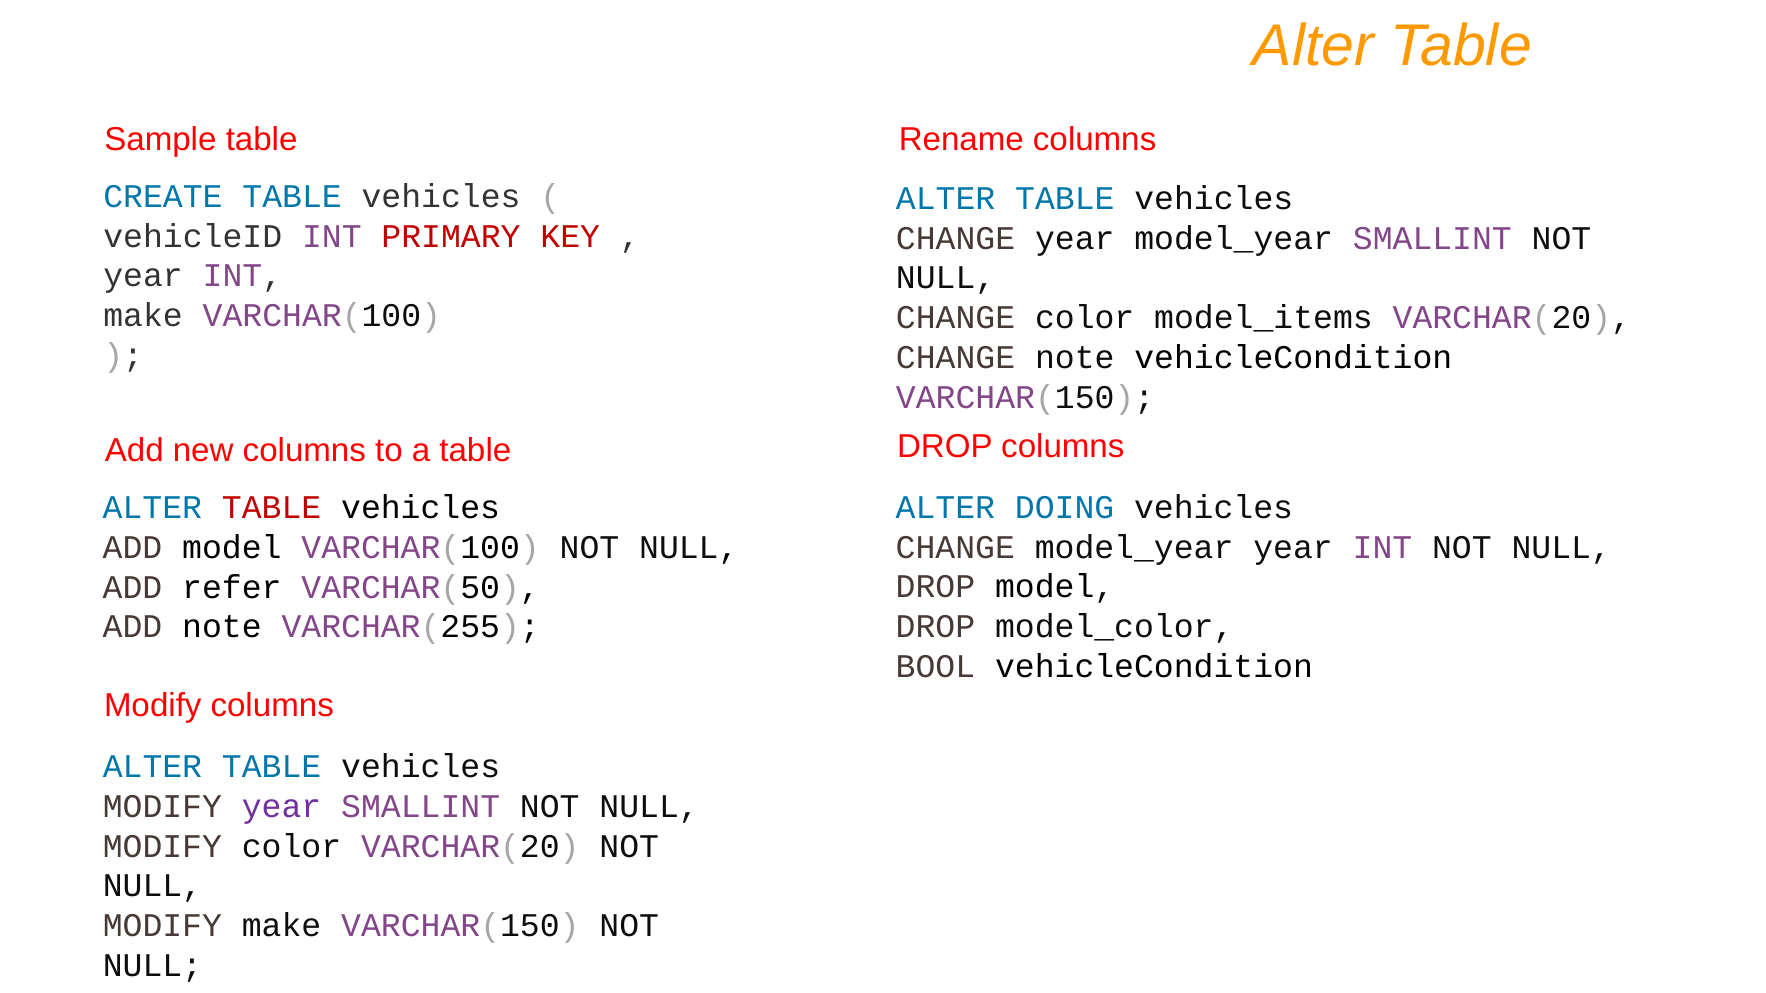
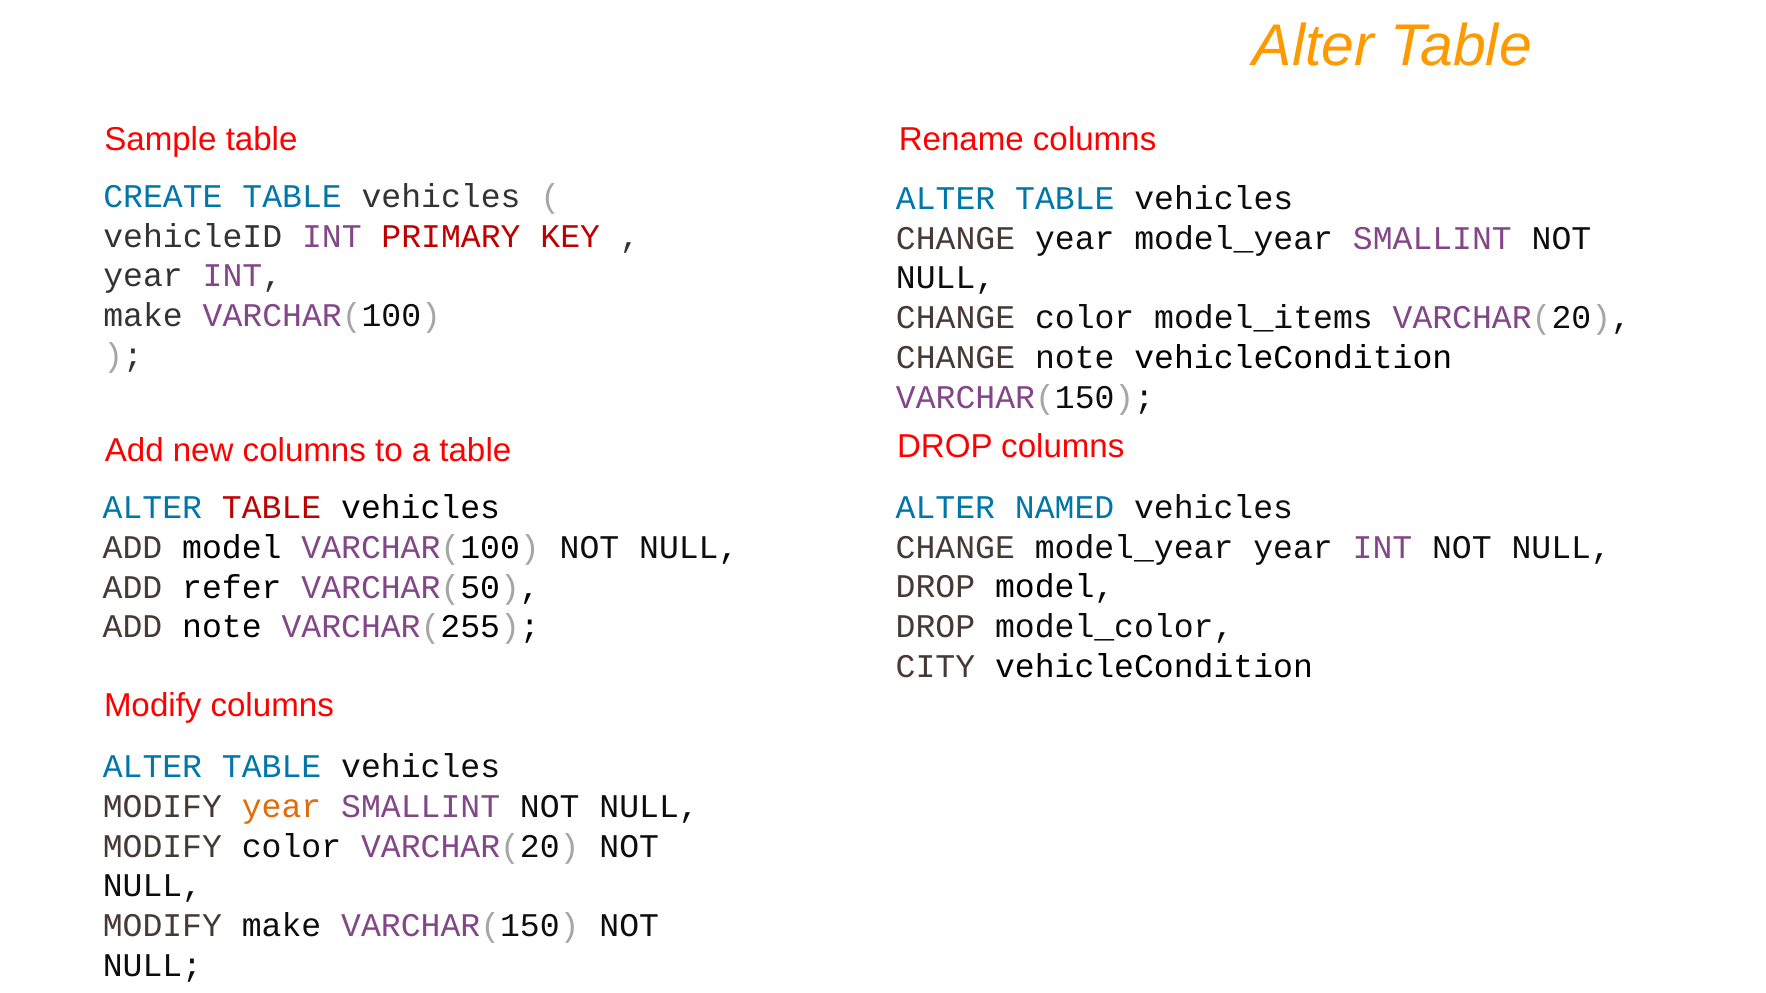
DOING: DOING -> NAMED
BOOL: BOOL -> CITY
year at (282, 807) colour: purple -> orange
